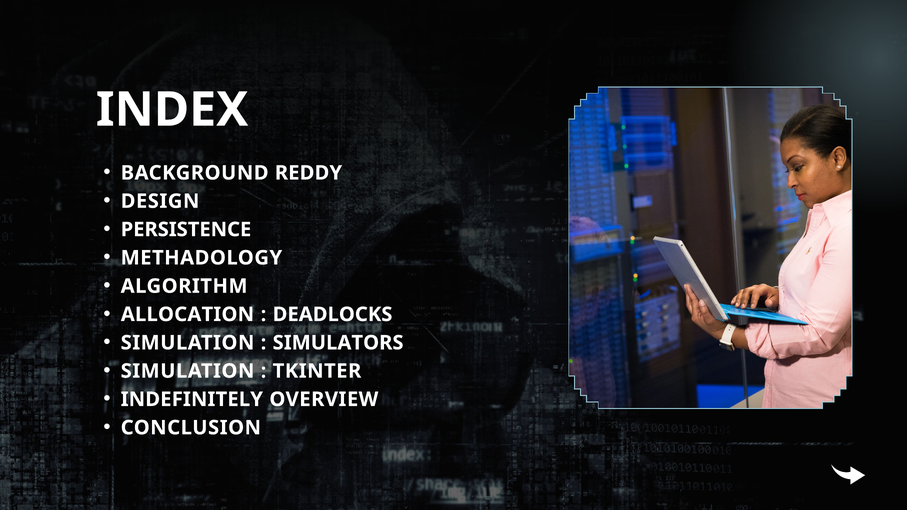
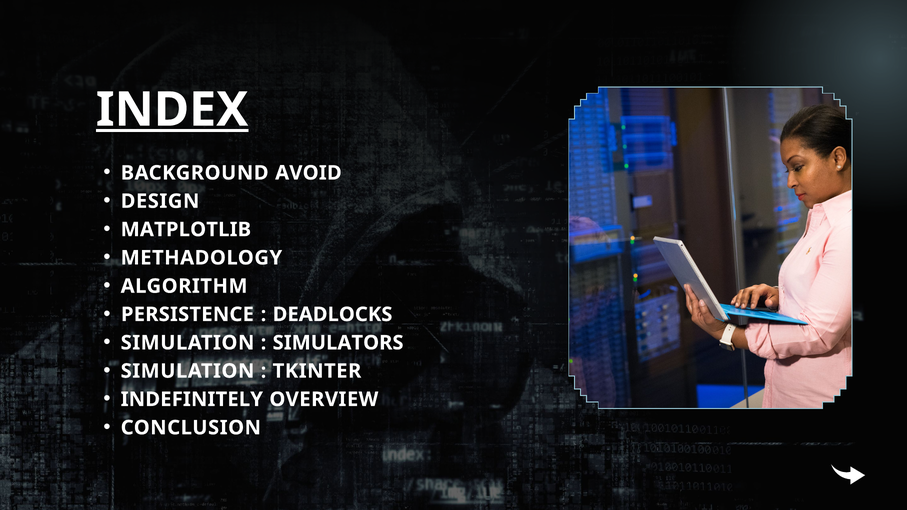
INDEX underline: none -> present
REDDY: REDDY -> AVOID
PERSISTENCE: PERSISTENCE -> MATPLOTLIB
ALLOCATION: ALLOCATION -> PERSISTENCE
